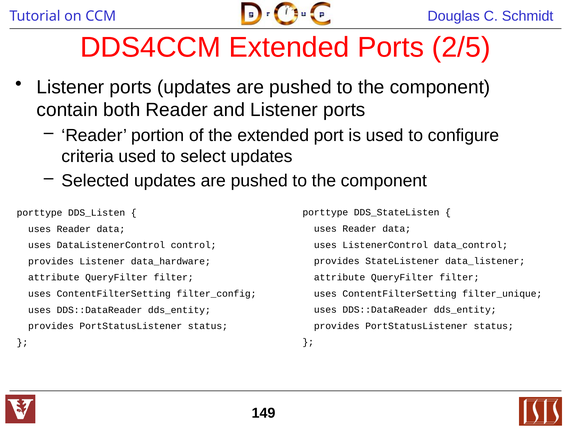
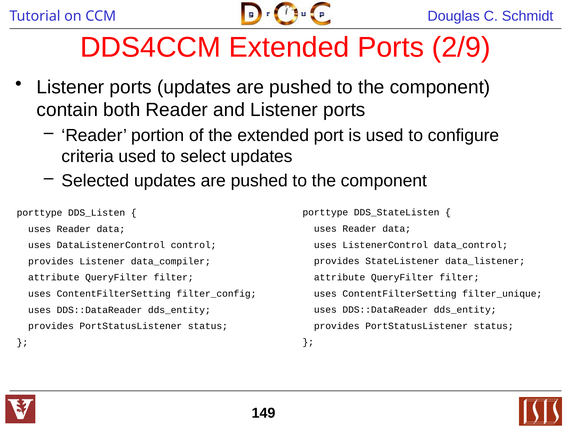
2/5: 2/5 -> 2/9
data_hardware: data_hardware -> data_compiler
